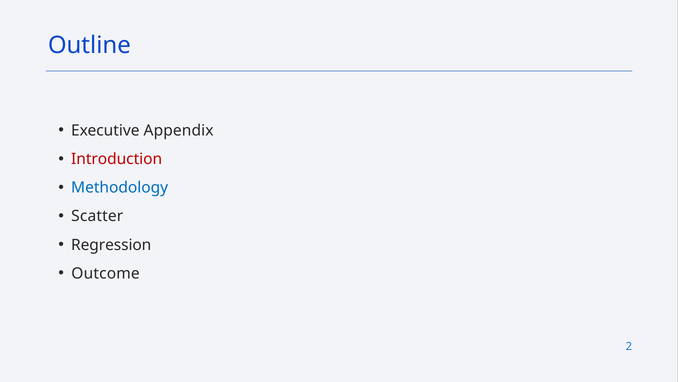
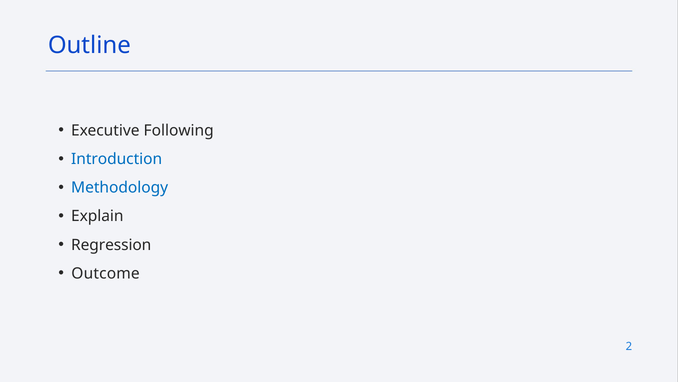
Appendix: Appendix -> Following
Introduction colour: red -> blue
Scatter: Scatter -> Explain
